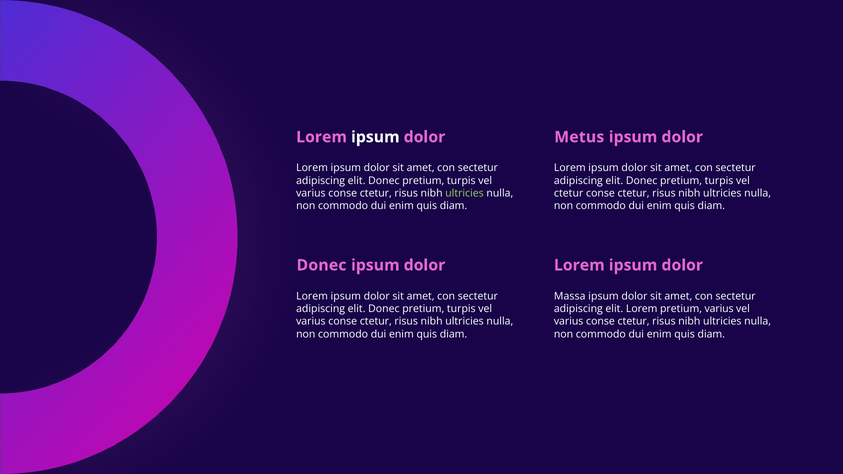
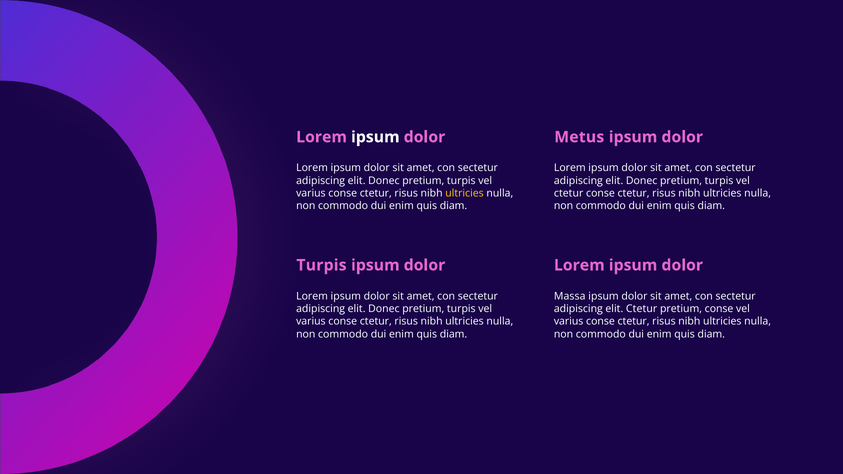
ultricies at (465, 193) colour: light green -> yellow
Donec at (321, 265): Donec -> Turpis
elit Lorem: Lorem -> Ctetur
pretium varius: varius -> conse
